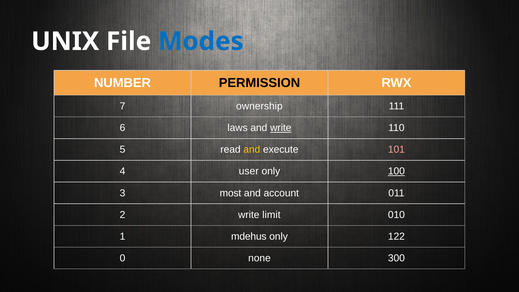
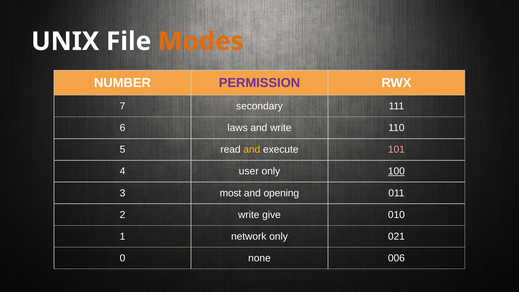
Modes colour: blue -> orange
PERMISSION colour: black -> purple
ownership: ownership -> secondary
write at (281, 128) underline: present -> none
account: account -> opening
limit: limit -> give
mdehus: mdehus -> network
122: 122 -> 021
300: 300 -> 006
